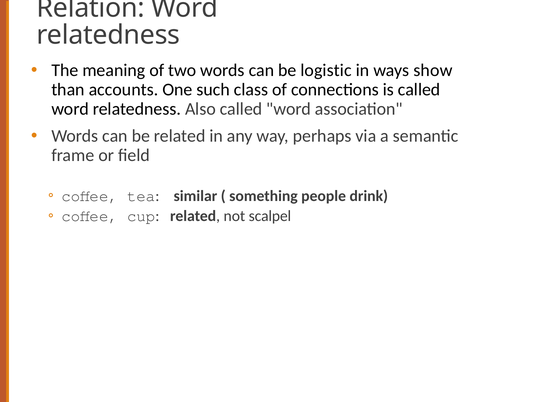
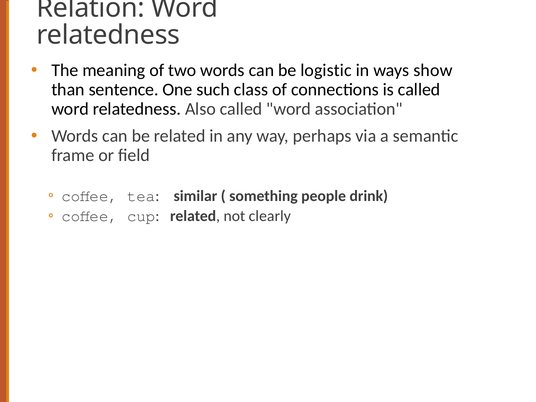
accounts: accounts -> sentence
scalpel: scalpel -> clearly
